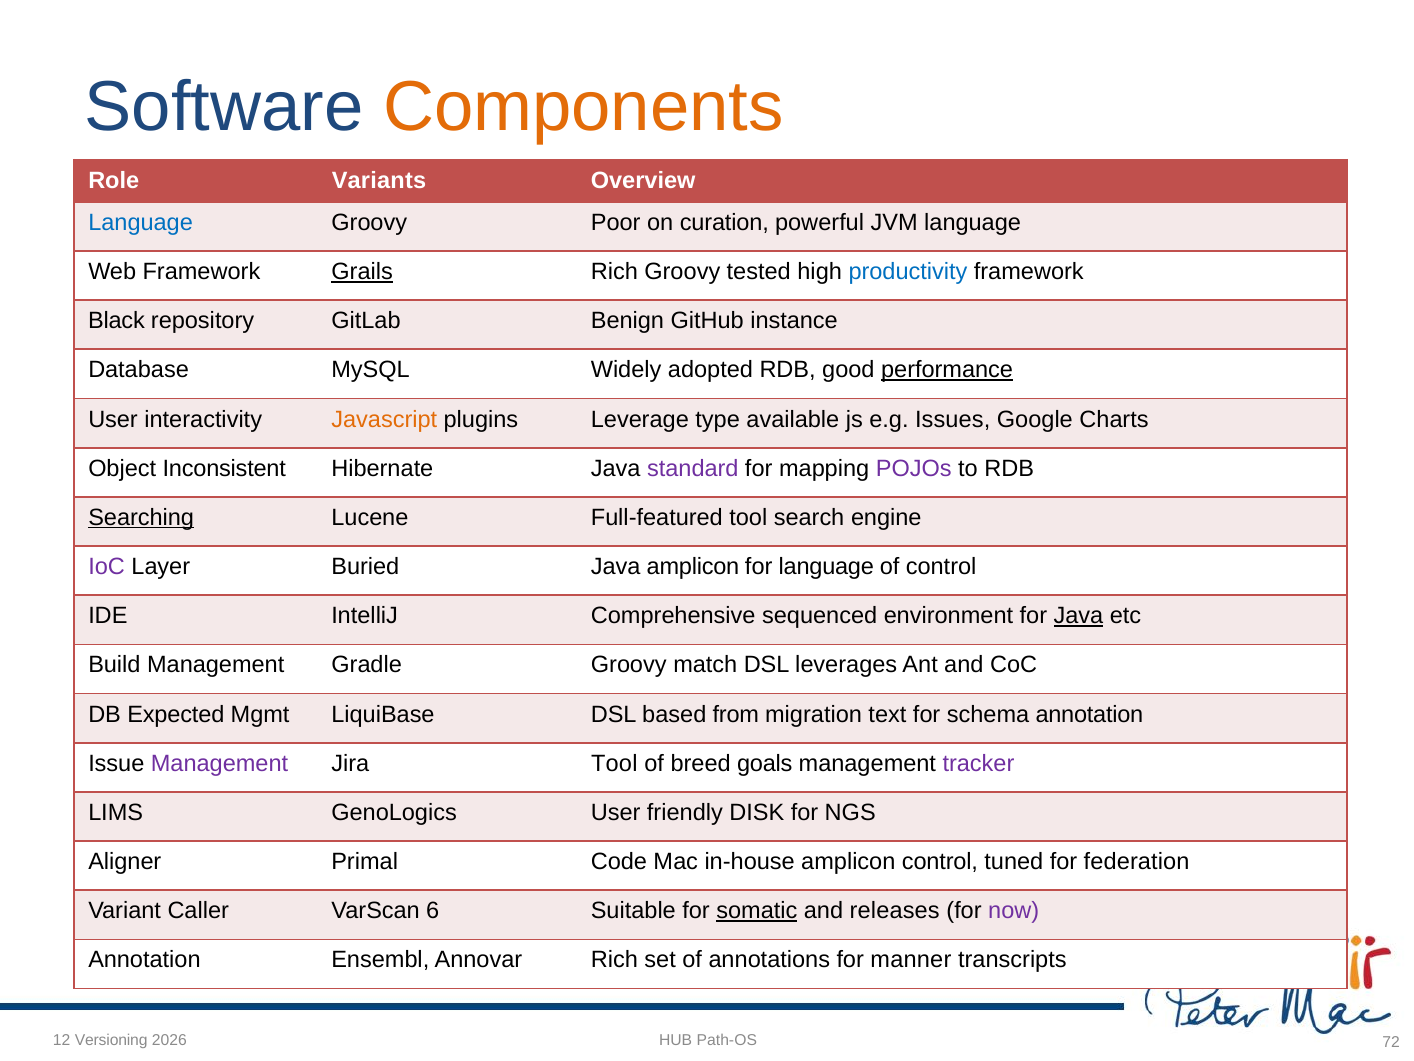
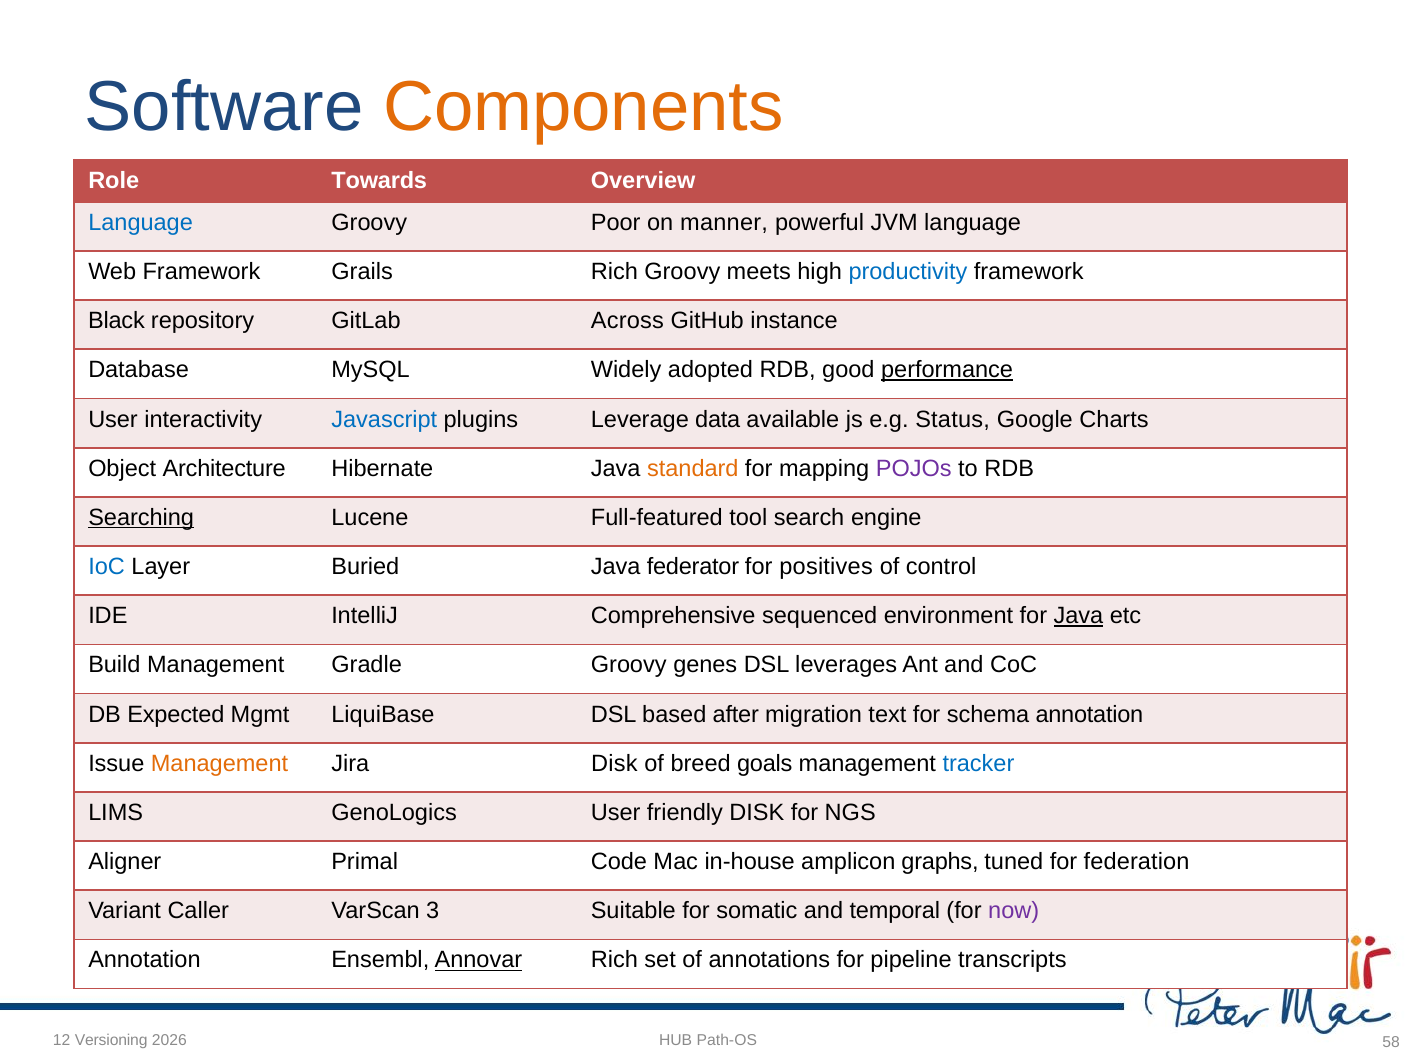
Variants: Variants -> Towards
curation: curation -> manner
Grails underline: present -> none
tested: tested -> meets
Benign: Benign -> Across
Javascript colour: orange -> blue
type: type -> data
Issues: Issues -> Status
Inconsistent: Inconsistent -> Architecture
standard colour: purple -> orange
IoC colour: purple -> blue
Java amplicon: amplicon -> federator
for language: language -> positives
match: match -> genes
from: from -> after
Management at (220, 763) colour: purple -> orange
Jira Tool: Tool -> Disk
tracker colour: purple -> blue
amplicon control: control -> graphs
6: 6 -> 3
somatic underline: present -> none
releases: releases -> temporal
Annovar underline: none -> present
manner: manner -> pipeline
72: 72 -> 58
